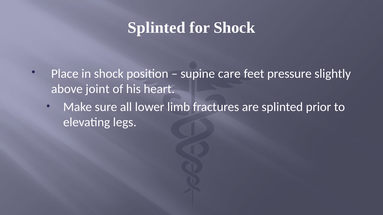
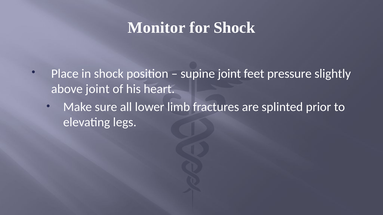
Splinted at (157, 28): Splinted -> Monitor
supine care: care -> joint
